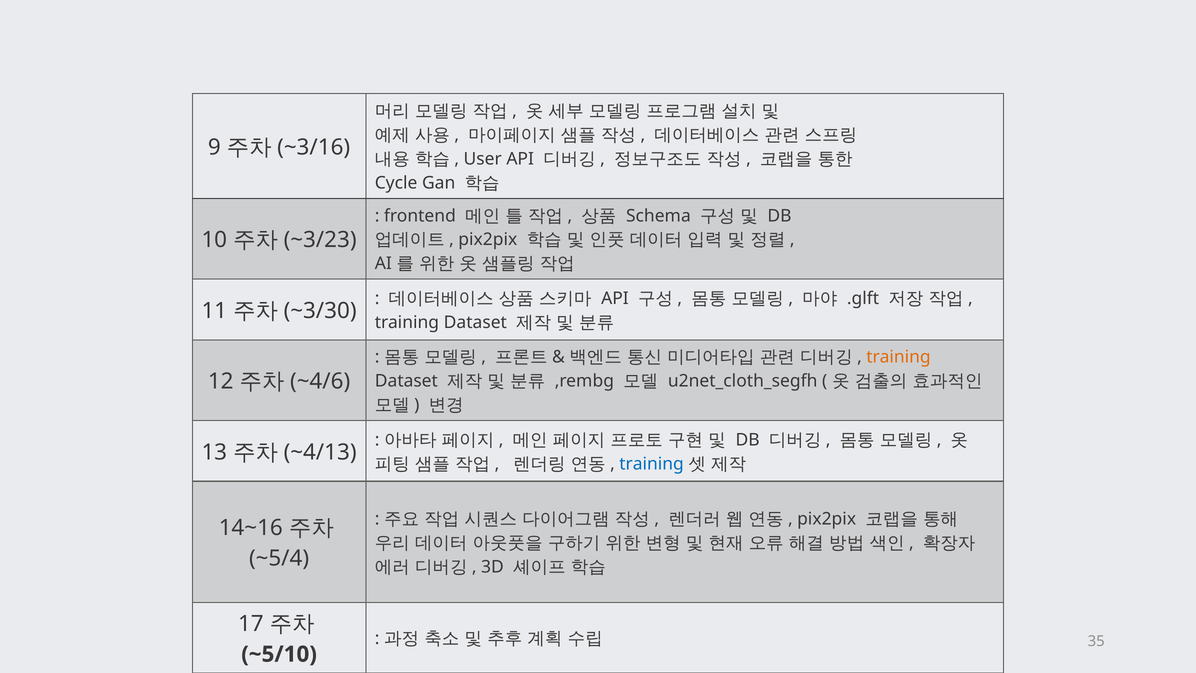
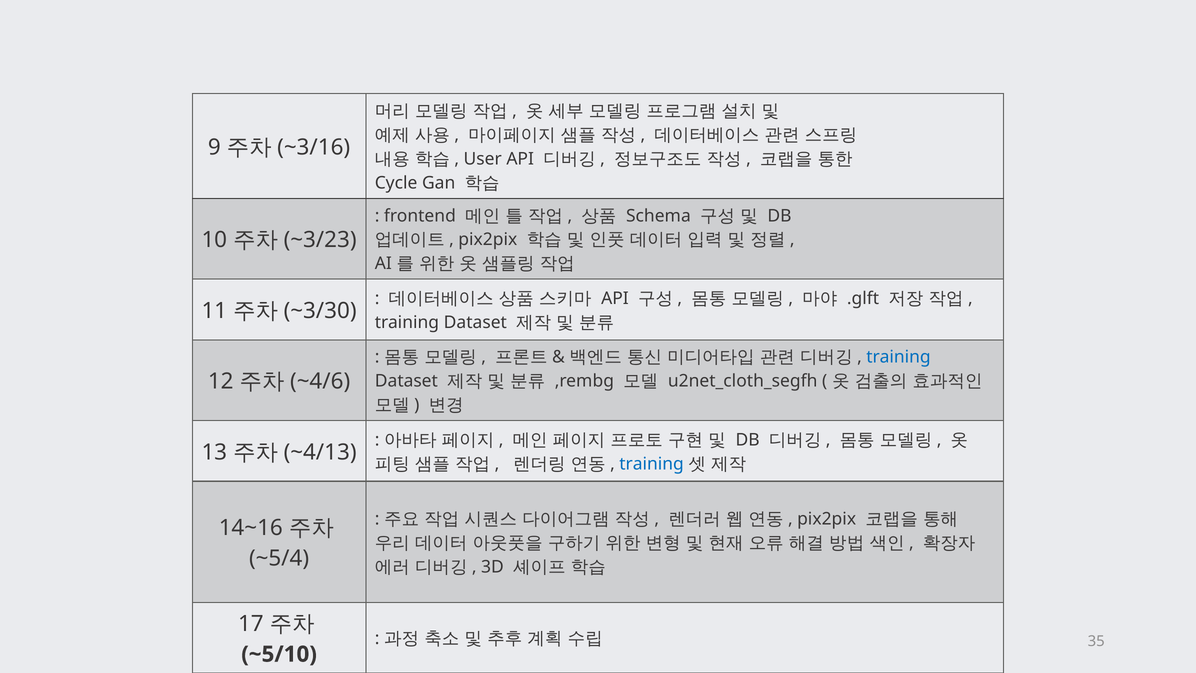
training at (898, 357) colour: orange -> blue
